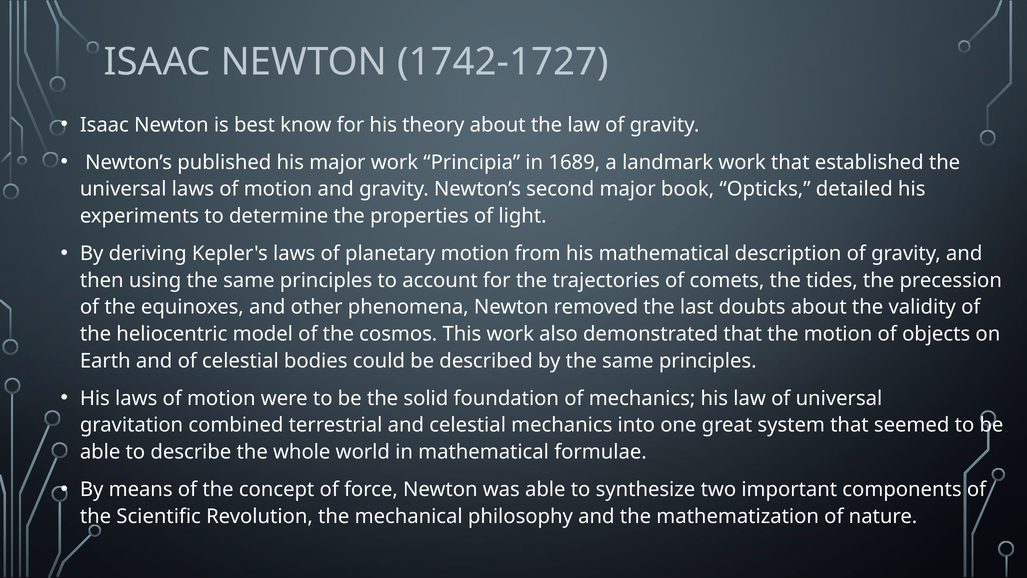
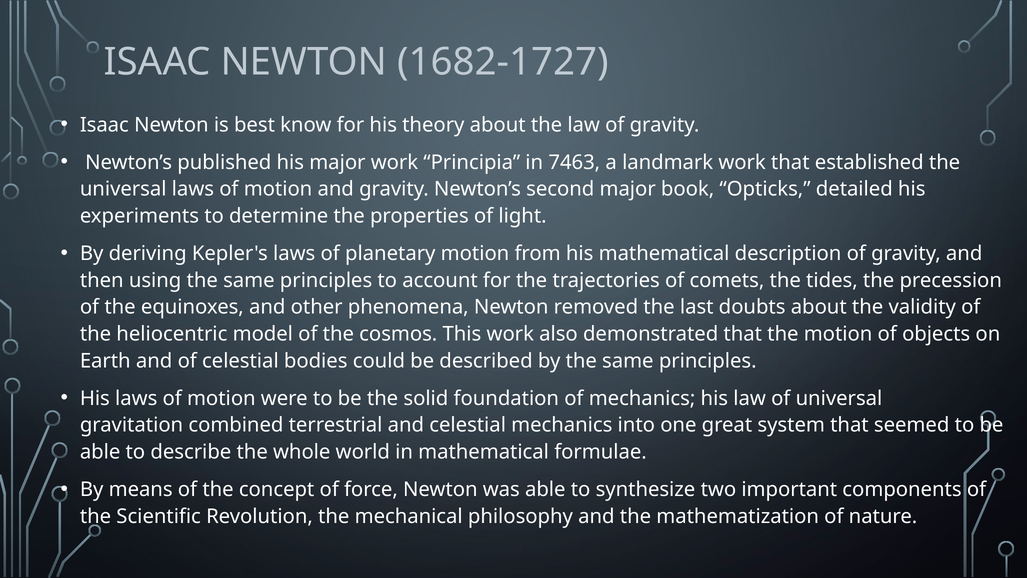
1742-1727: 1742-1727 -> 1682-1727
1689: 1689 -> 7463
